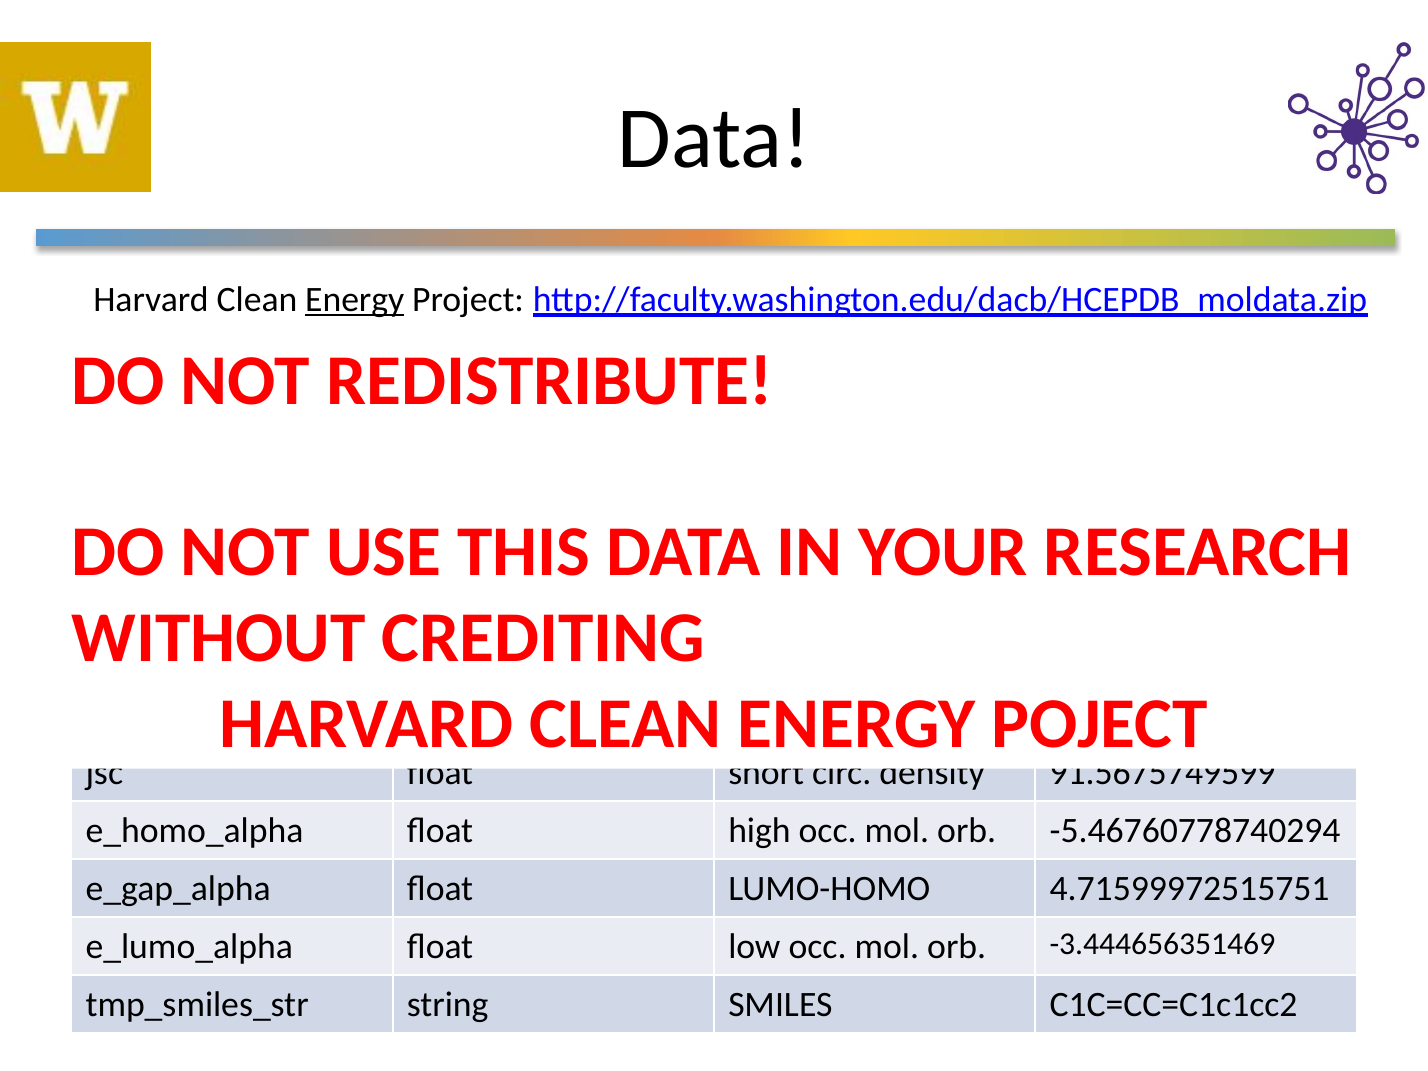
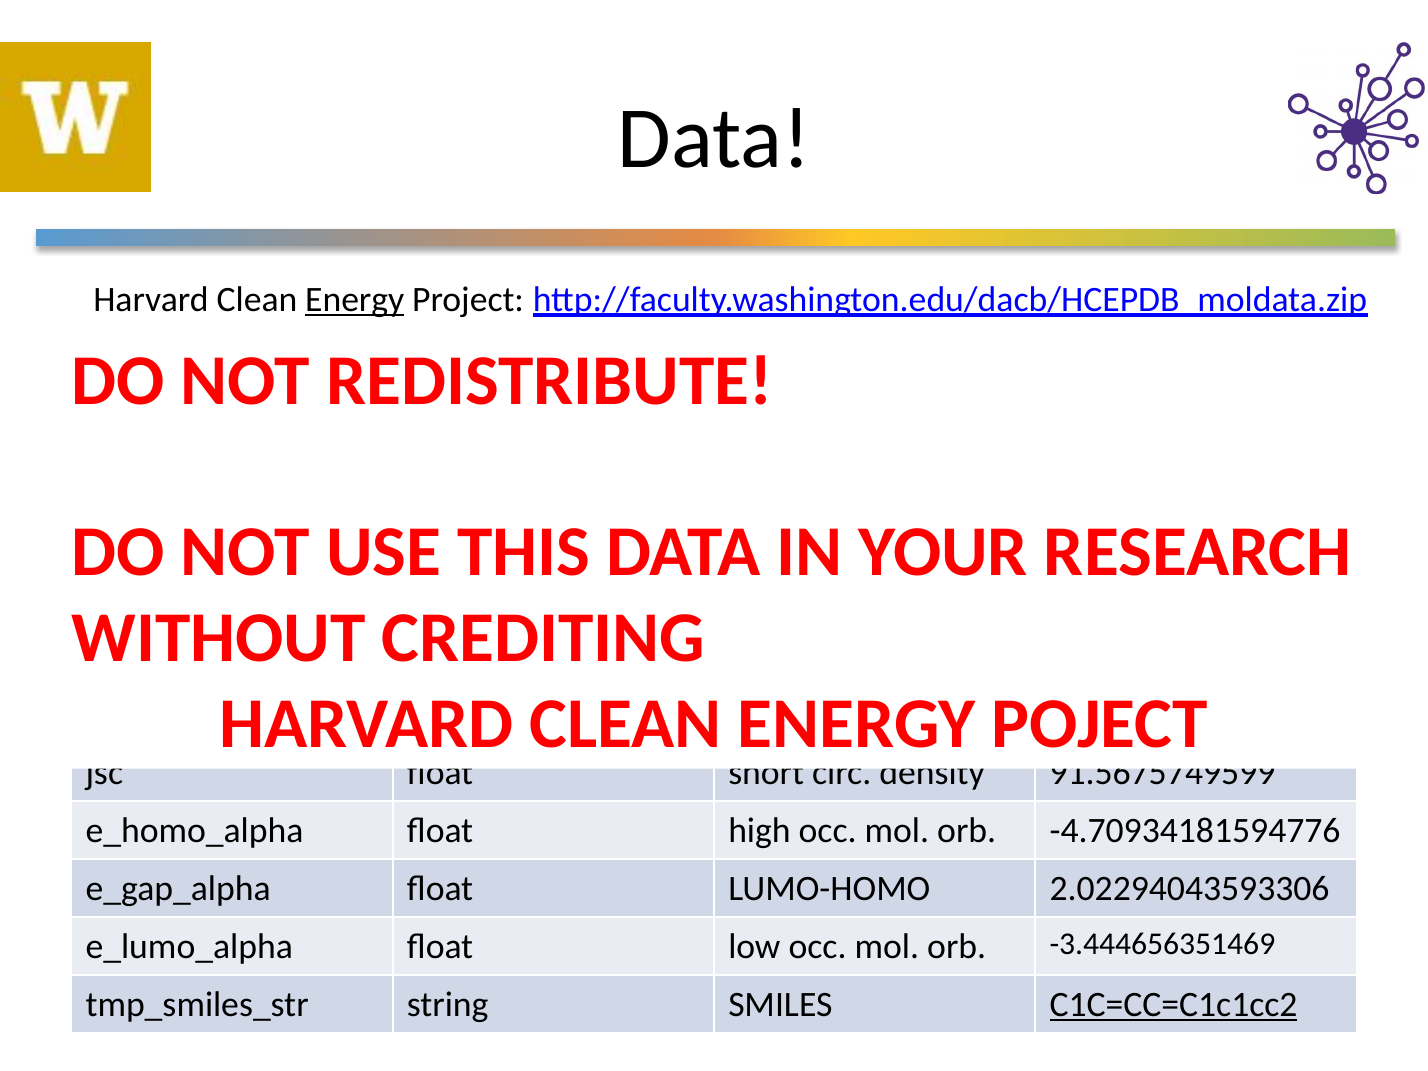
-5.46760778740294: -5.46760778740294 -> -4.70934181594776
4.71599972515751: 4.71599972515751 -> 2.02294043593306
C1C=CC=C1c1cc2 at (1174, 1004) underline: none -> present
